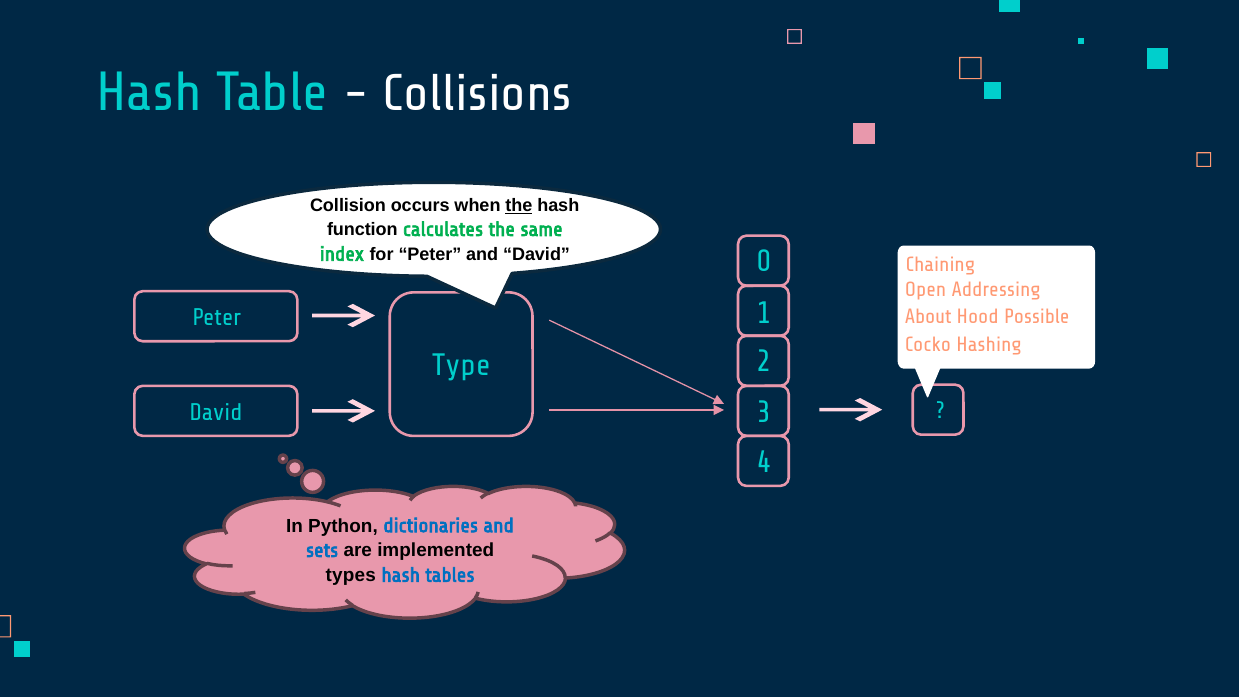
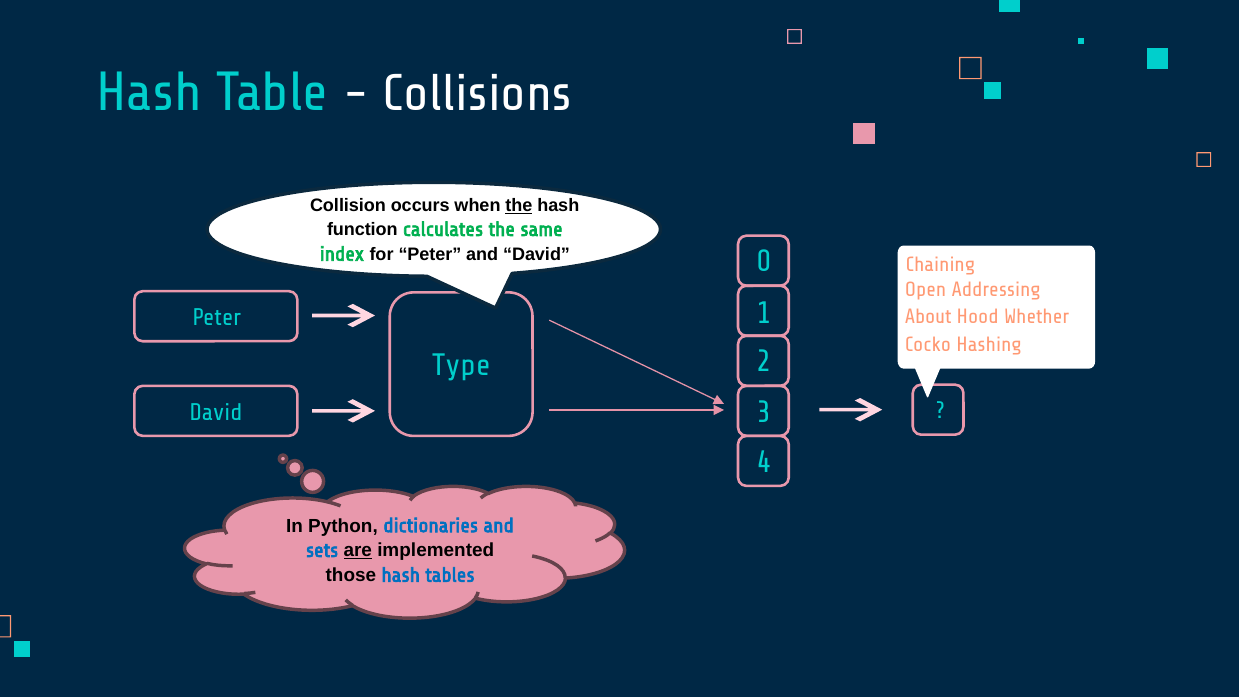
Possible: Possible -> Whether
are underline: none -> present
types: types -> those
